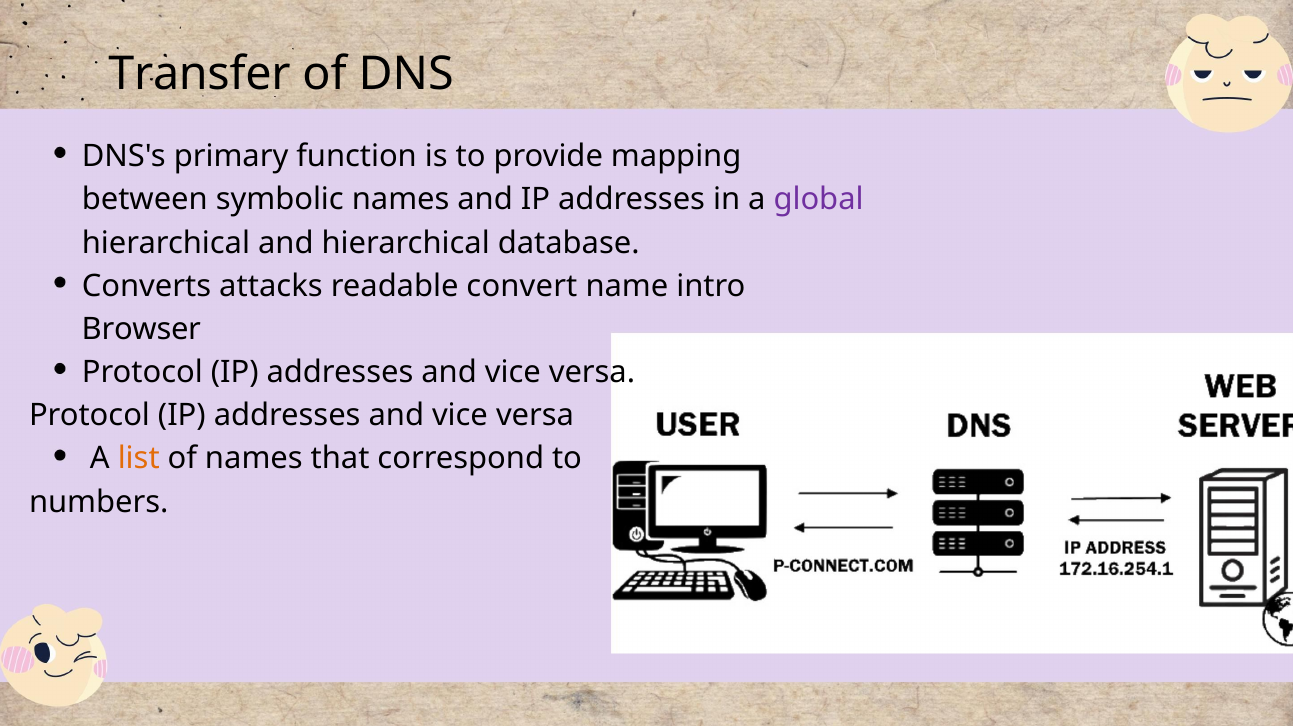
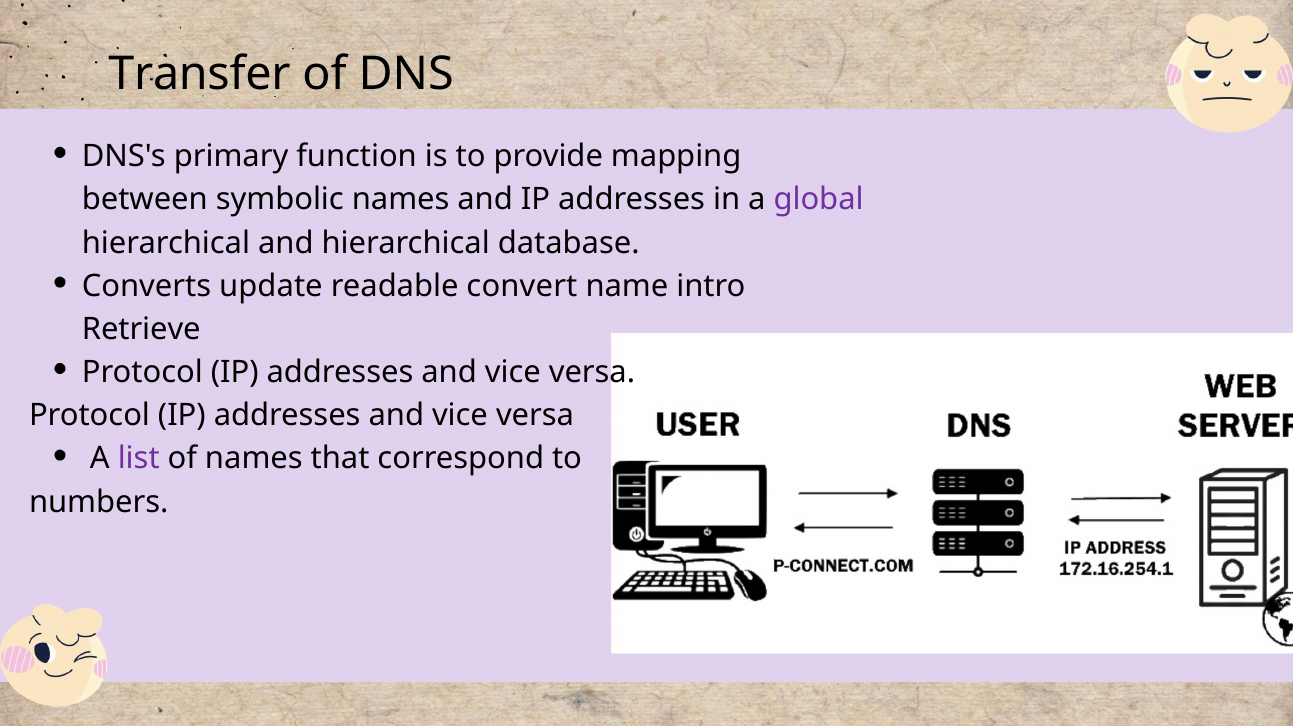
attacks: attacks -> update
Browser: Browser -> Retrieve
list colour: orange -> purple
